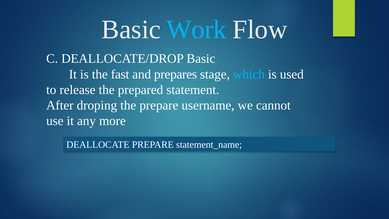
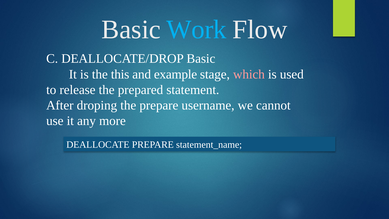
fast: fast -> this
prepares: prepares -> example
which colour: light blue -> pink
